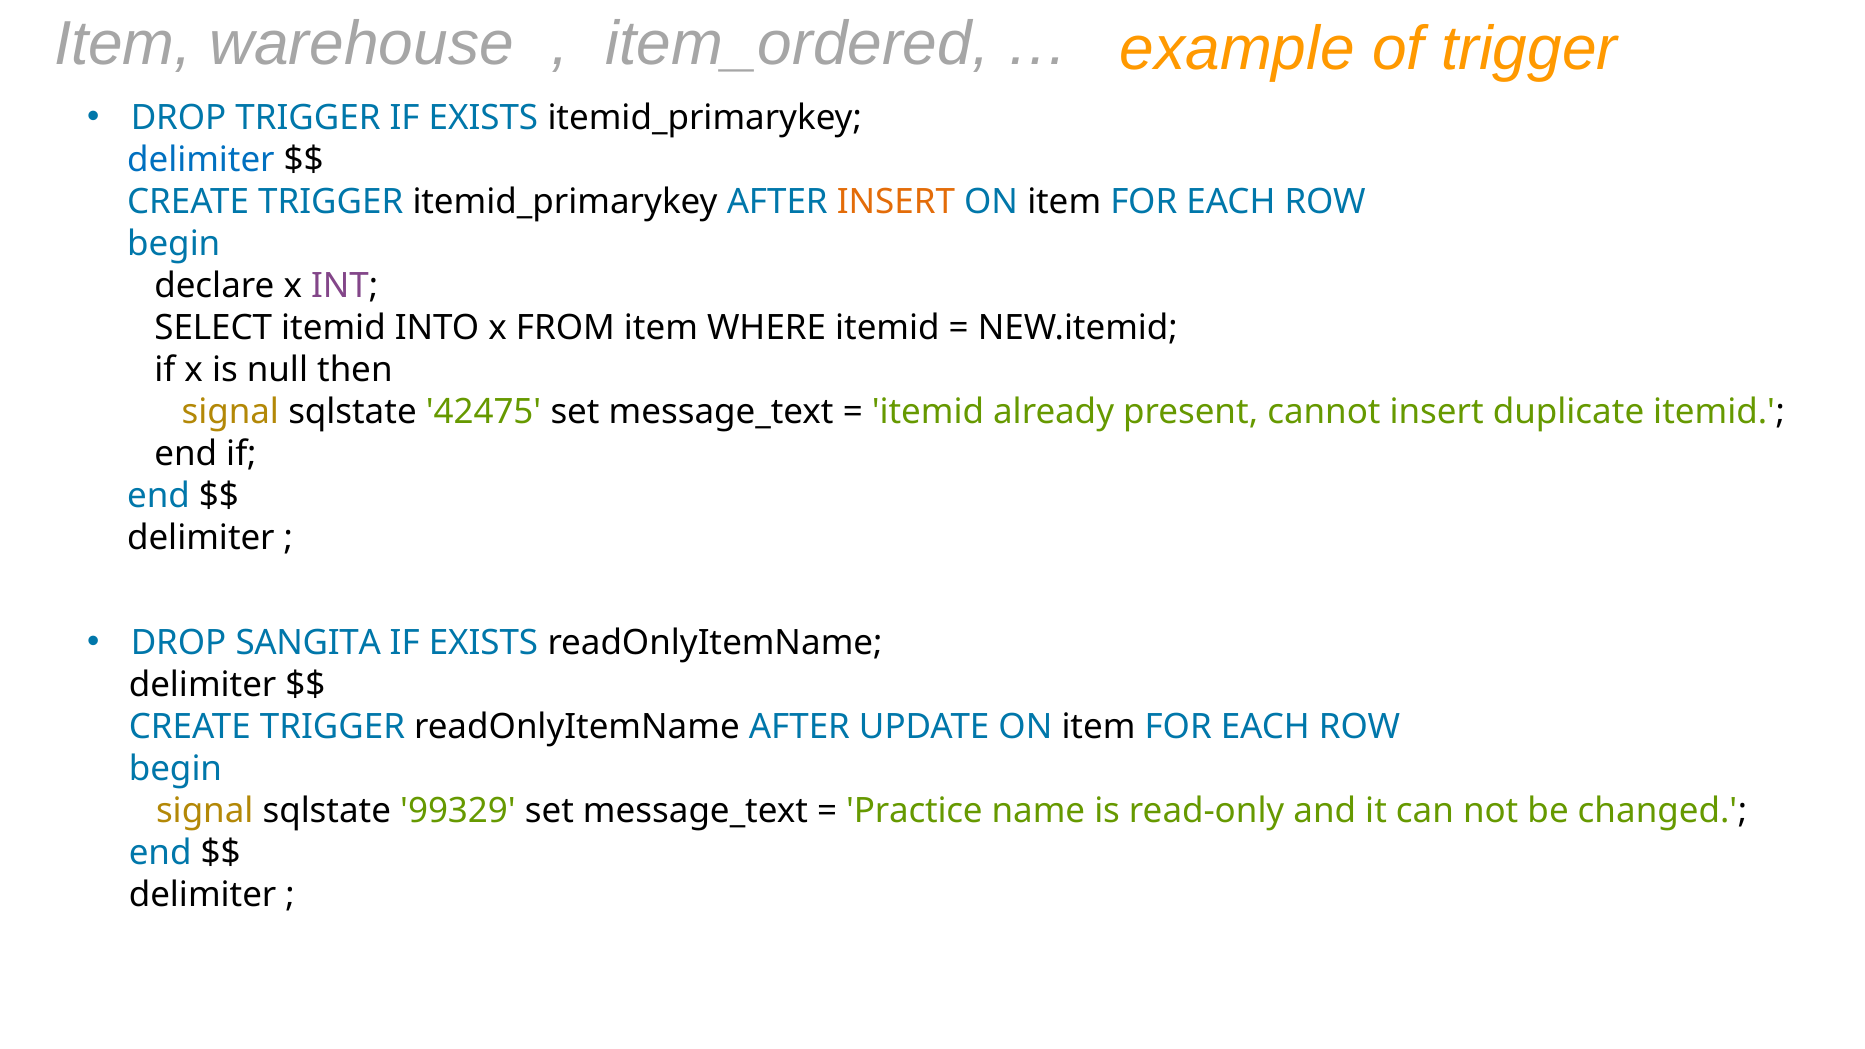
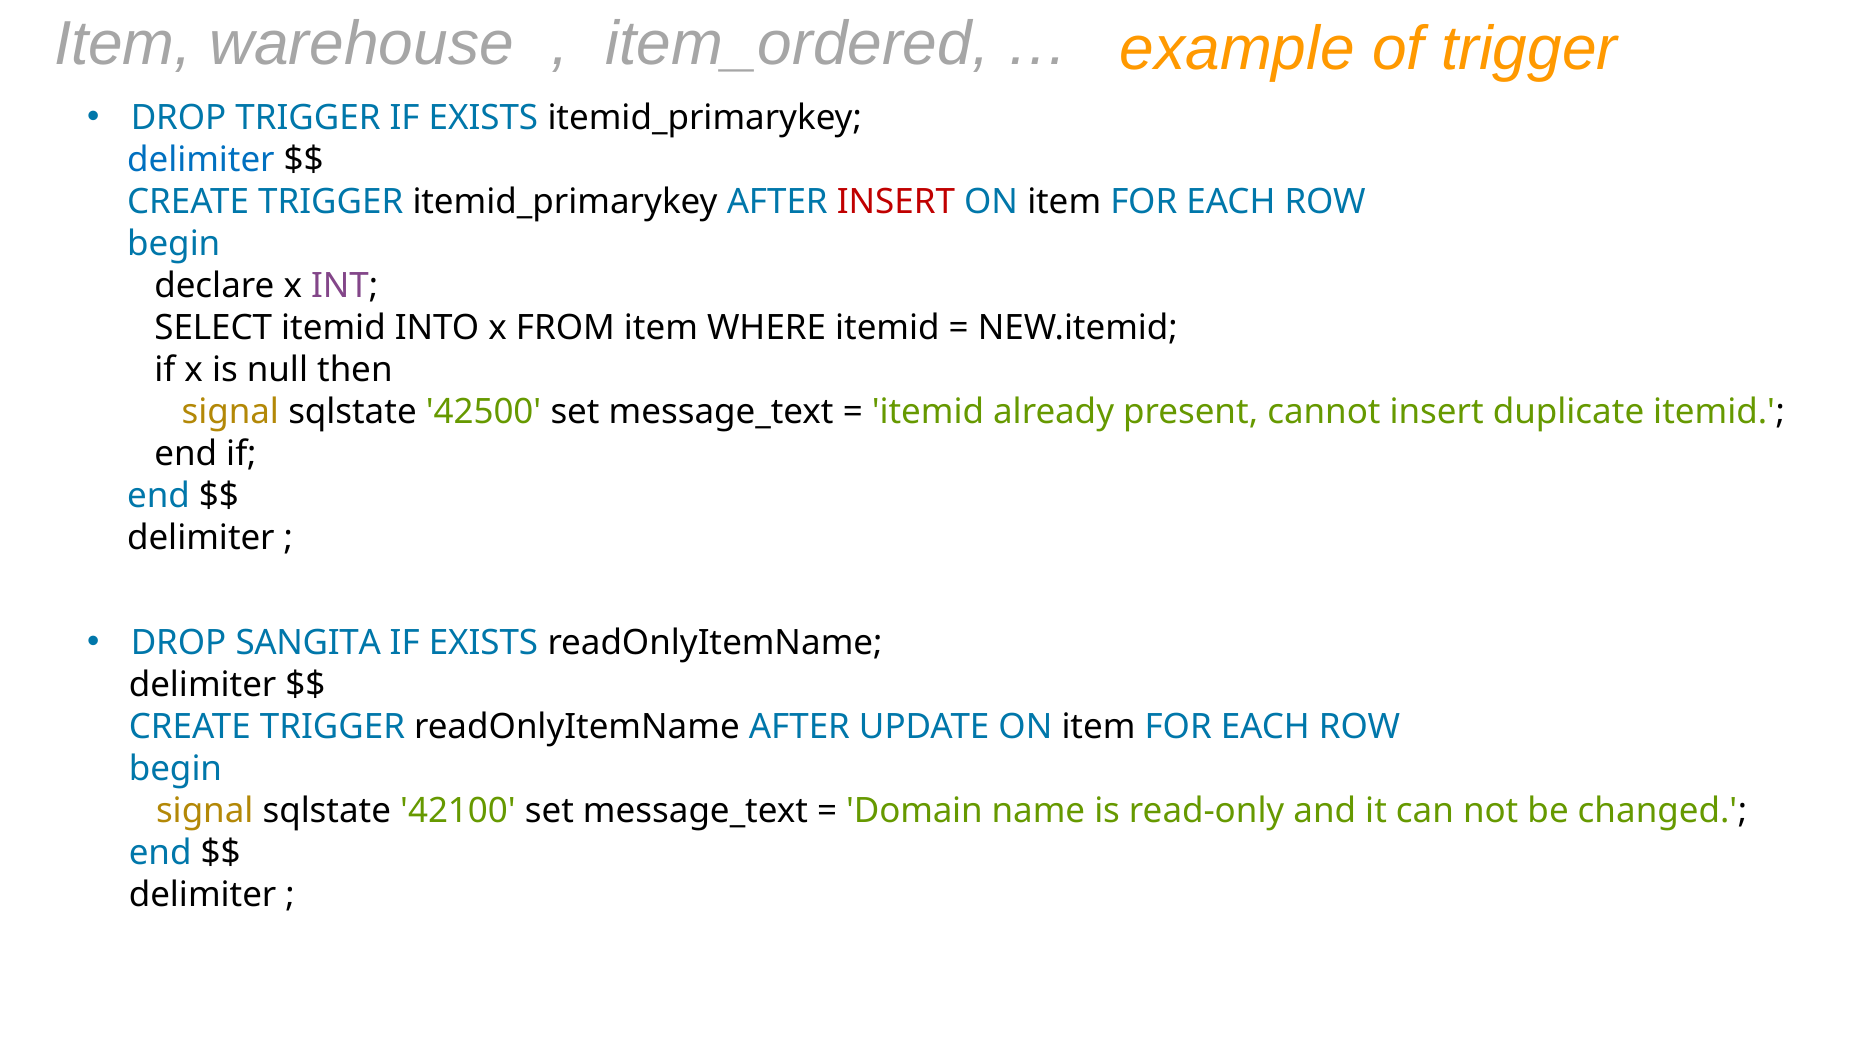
INSERT at (896, 202) colour: orange -> red
42475: 42475 -> 42500
99329: 99329 -> 42100
Practice: Practice -> Domain
